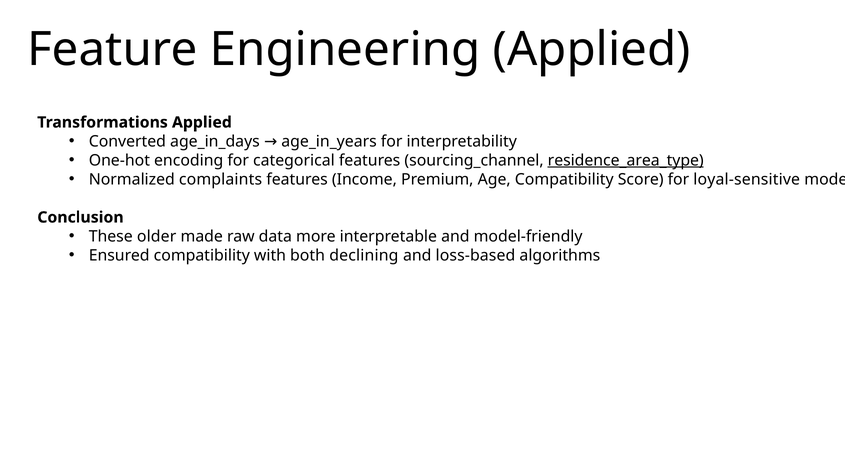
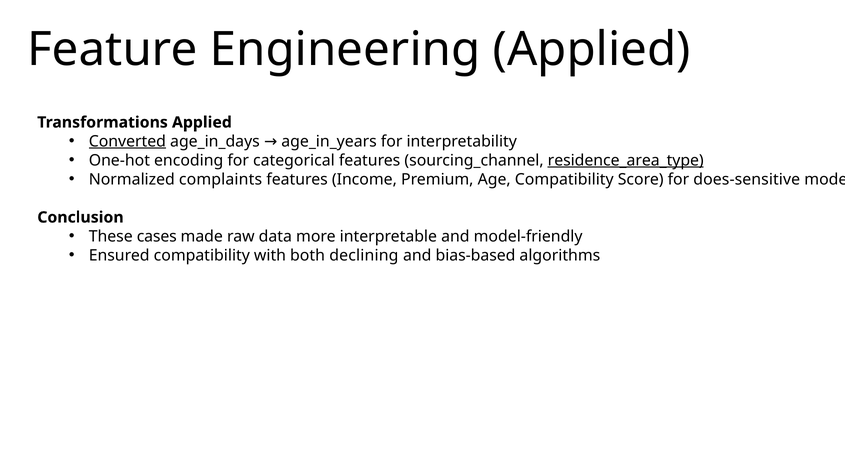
Converted underline: none -> present
loyal-sensitive: loyal-sensitive -> does-sensitive
older: older -> cases
loss-based: loss-based -> bias-based
